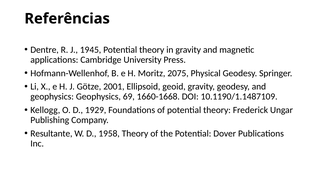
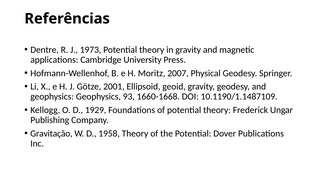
1945: 1945 -> 1973
2075: 2075 -> 2007
69: 69 -> 93
Resultante: Resultante -> Gravitação
